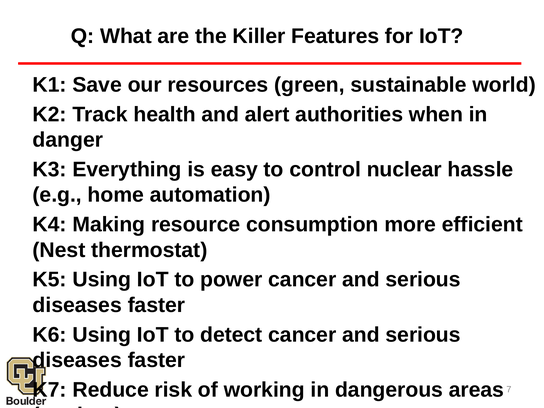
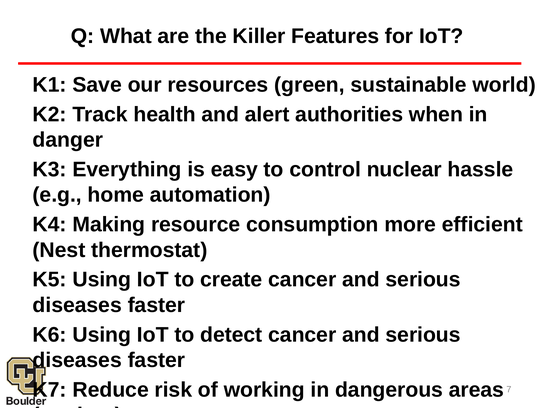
power: power -> create
